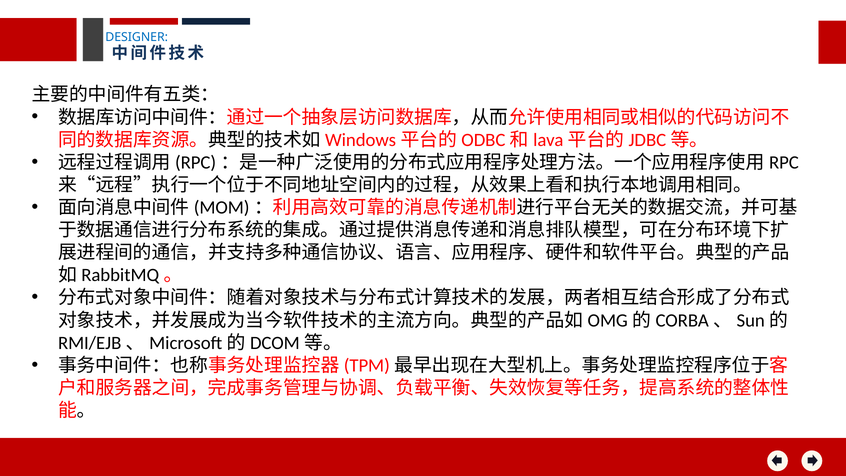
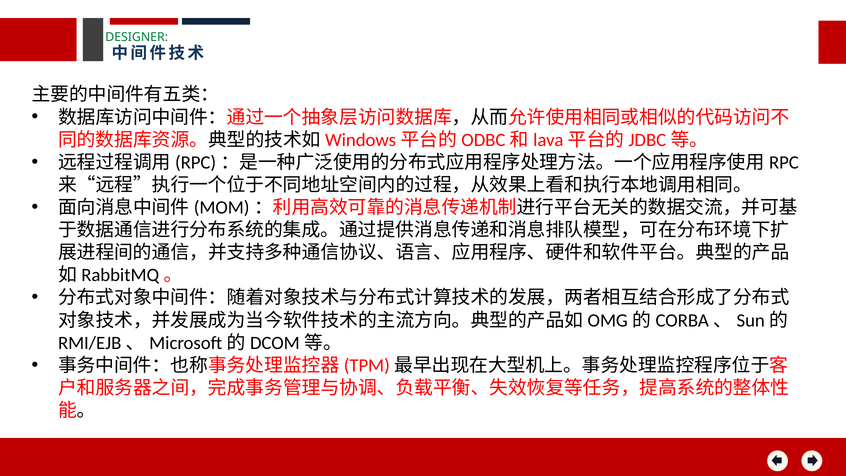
DESIGNER colour: blue -> green
